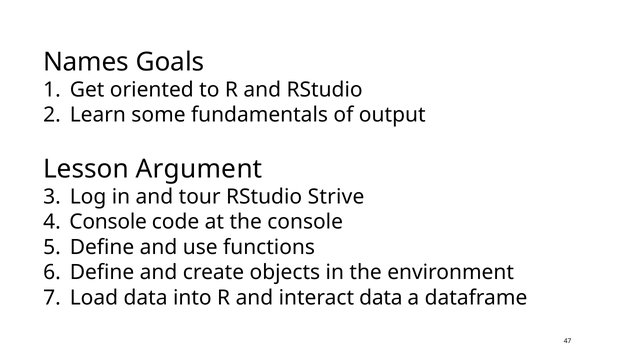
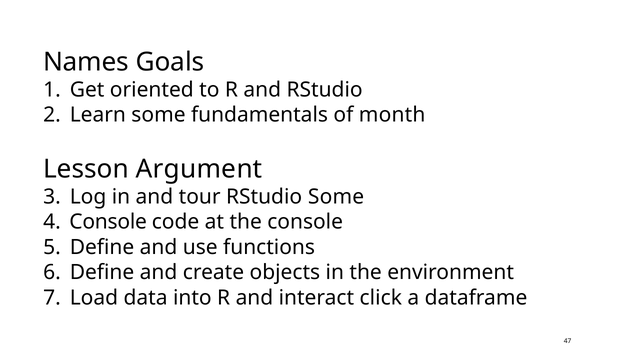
output: output -> month
RStudio Strive: Strive -> Some
interact data: data -> click
